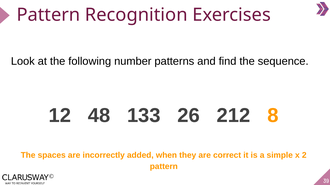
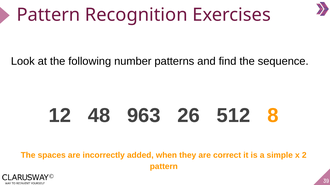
133: 133 -> 963
212: 212 -> 512
